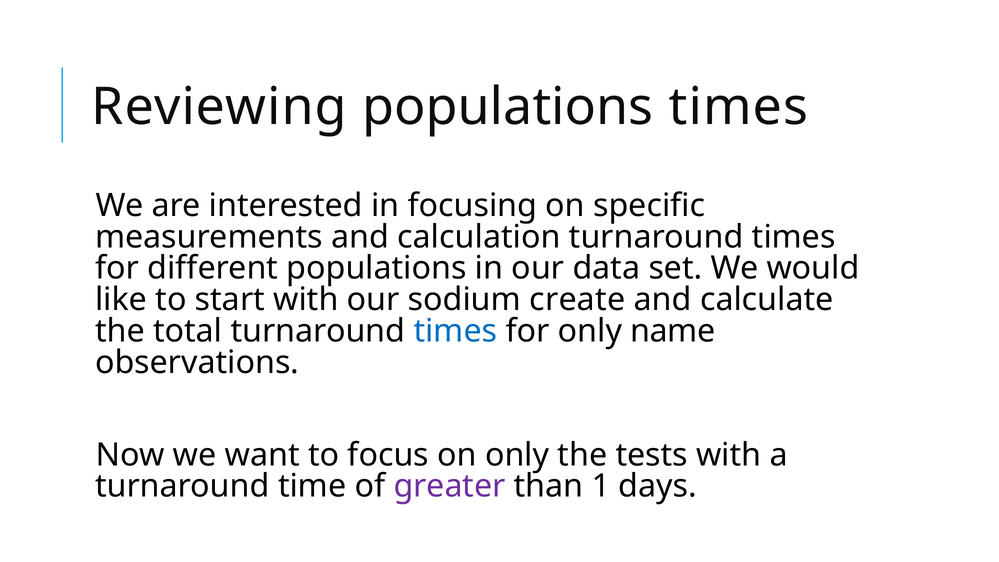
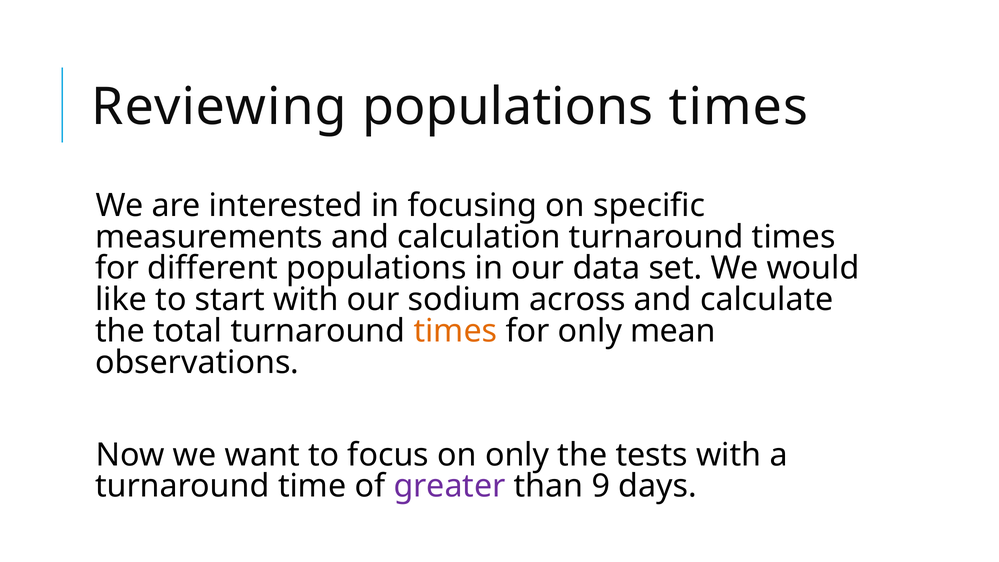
create: create -> across
times at (455, 331) colour: blue -> orange
name: name -> mean
1: 1 -> 9
